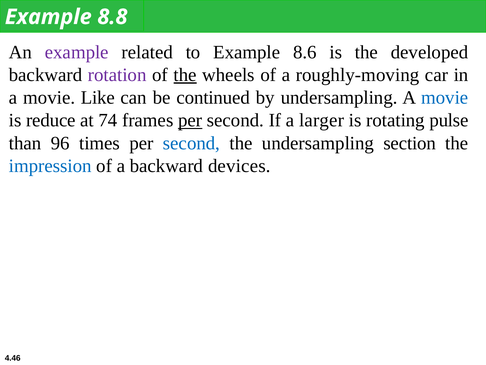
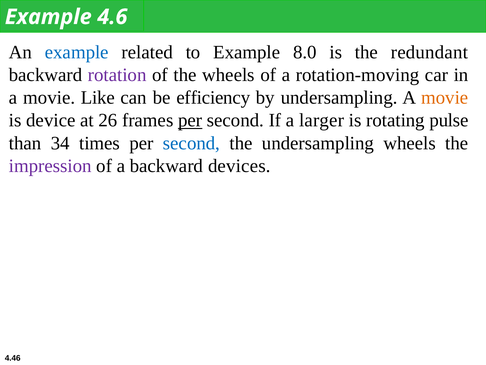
8.8: 8.8 -> 4.6
example at (77, 52) colour: purple -> blue
8.6: 8.6 -> 8.0
developed: developed -> redundant
the at (185, 75) underline: present -> none
roughly-moving: roughly-moving -> rotation-moving
continued: continued -> efficiency
movie at (445, 98) colour: blue -> orange
reduce: reduce -> device
74: 74 -> 26
96: 96 -> 34
undersampling section: section -> wheels
impression colour: blue -> purple
